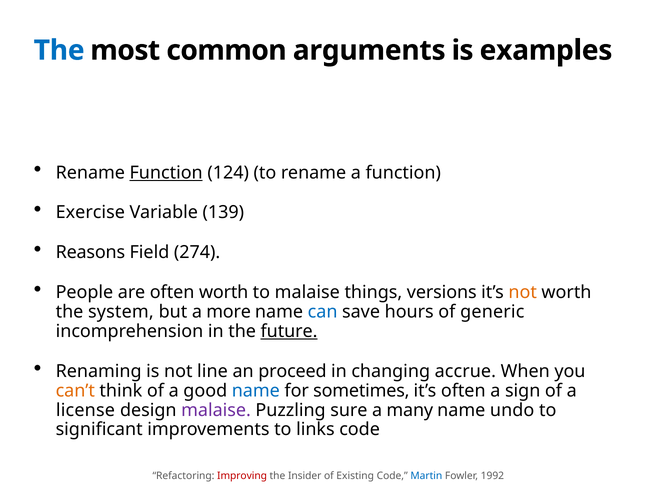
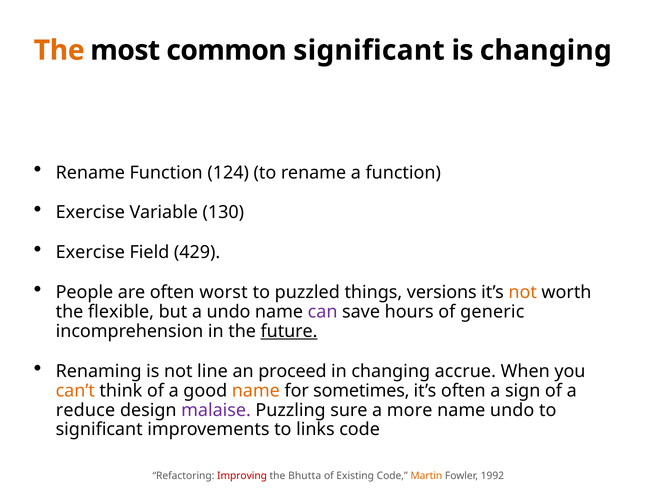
The at (59, 50) colour: blue -> orange
common arguments: arguments -> significant
is examples: examples -> changing
Function at (166, 172) underline: present -> none
139: 139 -> 130
Reasons at (90, 252): Reasons -> Exercise
274: 274 -> 429
often worth: worth -> worst
to malaise: malaise -> puzzled
system: system -> flexible
a more: more -> undo
can colour: blue -> purple
name at (256, 390) colour: blue -> orange
license: license -> reduce
many: many -> more
Insider: Insider -> Bhutta
Martin colour: blue -> orange
